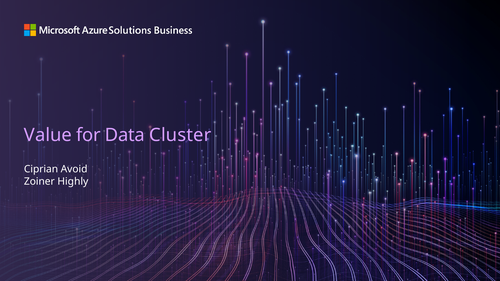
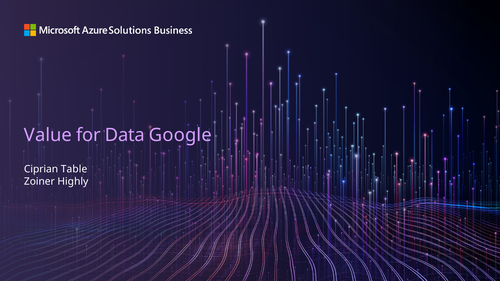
Cluster: Cluster -> Google
Avoid: Avoid -> Table
